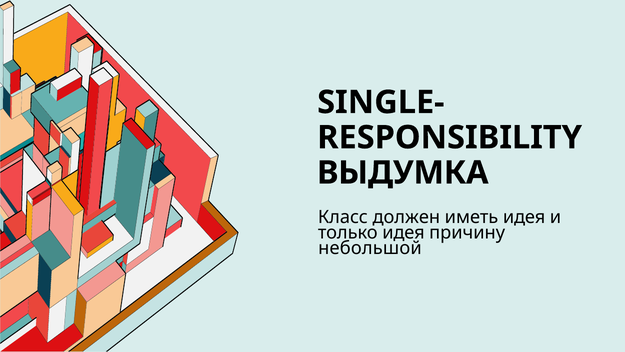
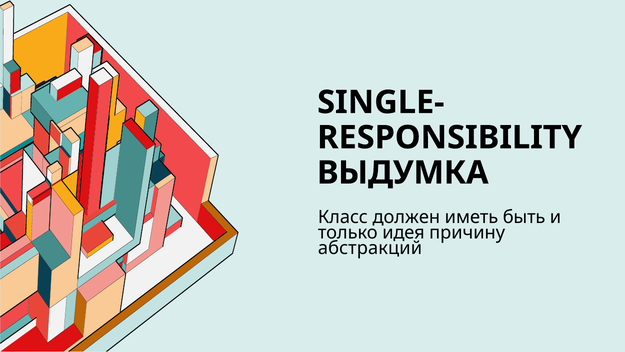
иметь идея: идея -> быть
небольшой: небольшой -> абстракций
